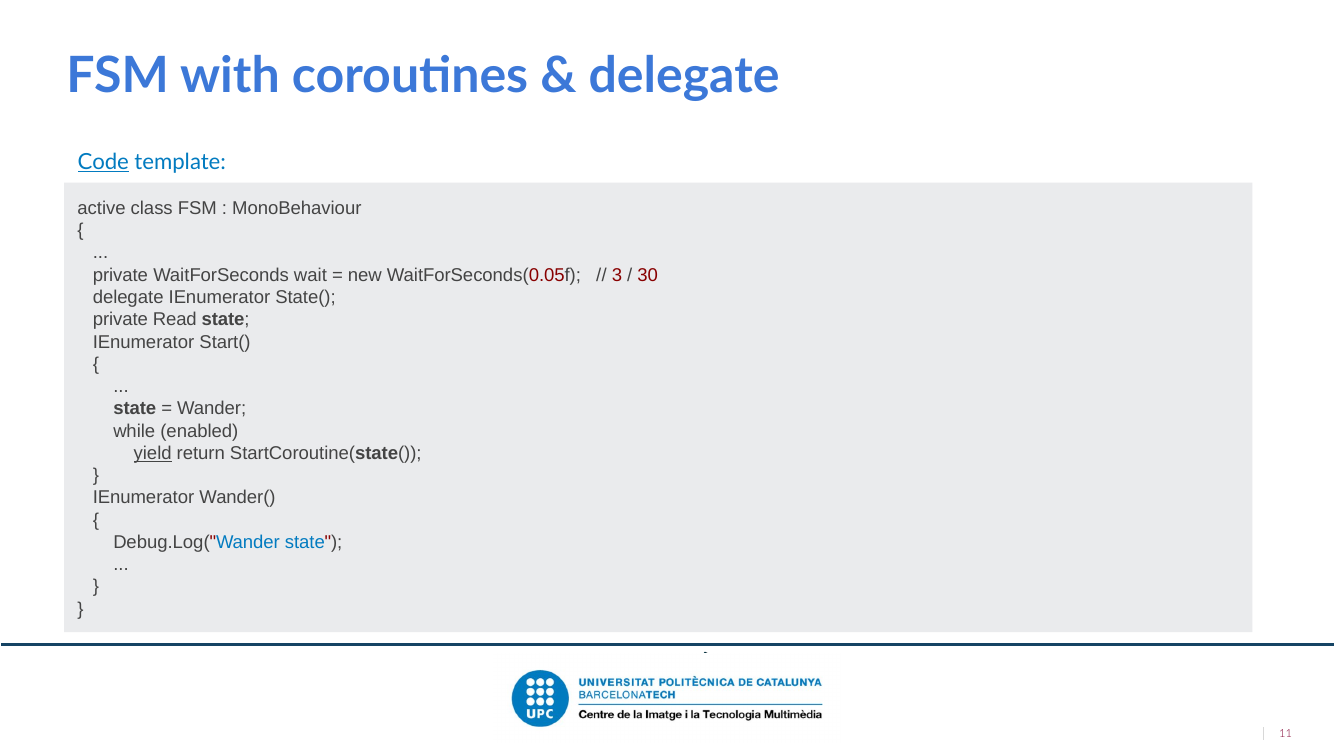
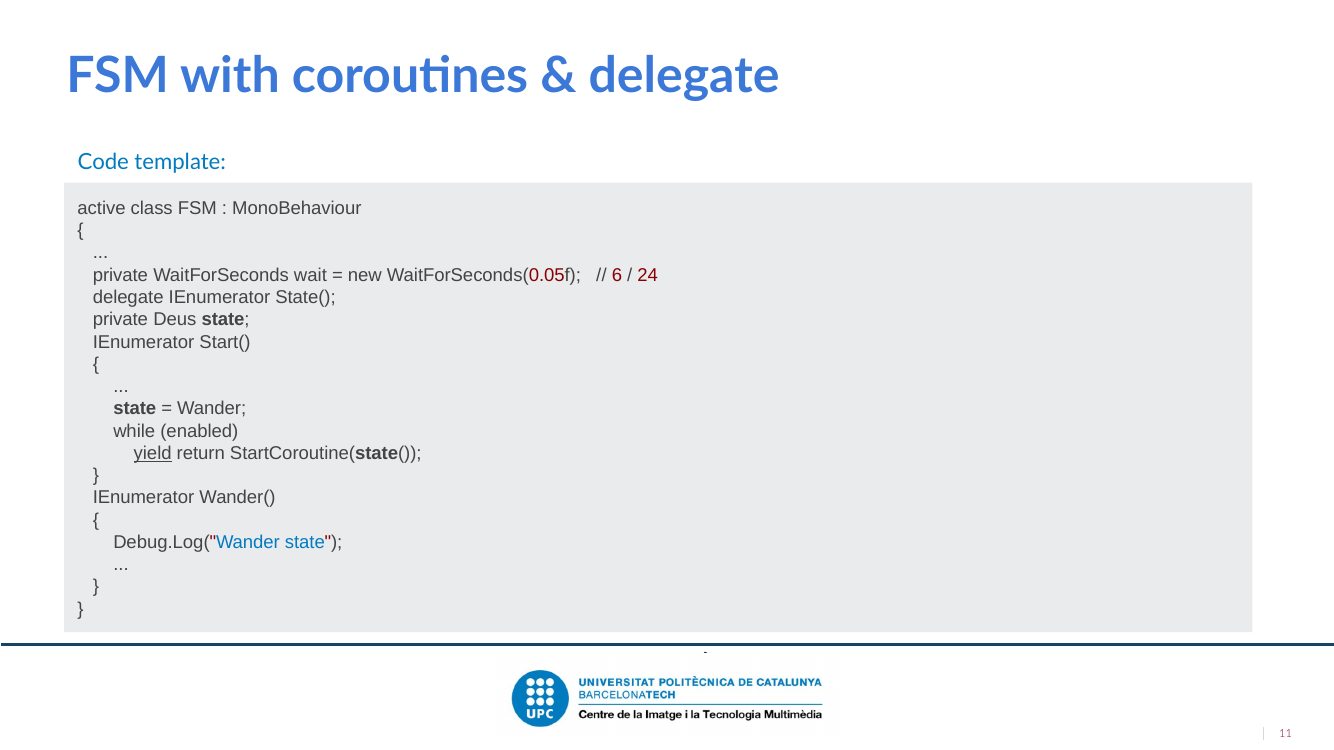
Code underline: present -> none
3: 3 -> 6
30: 30 -> 24
Read: Read -> Deus
